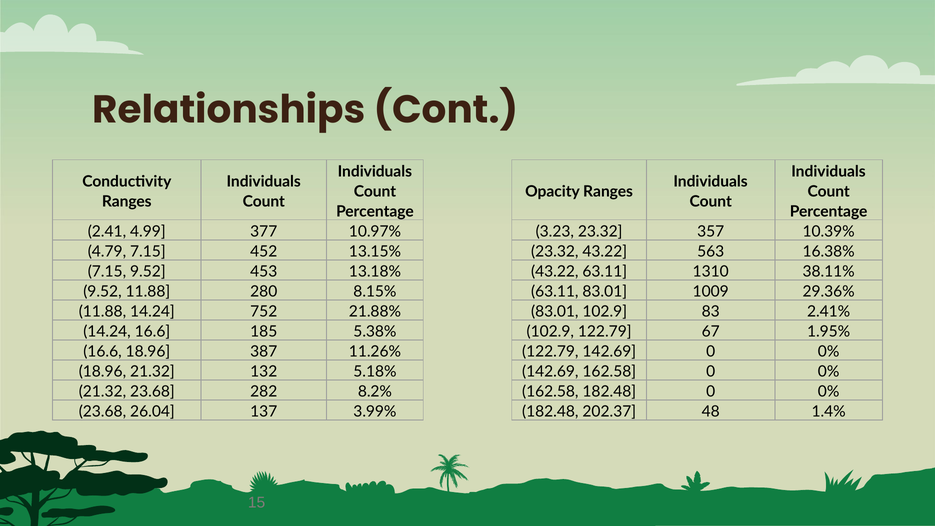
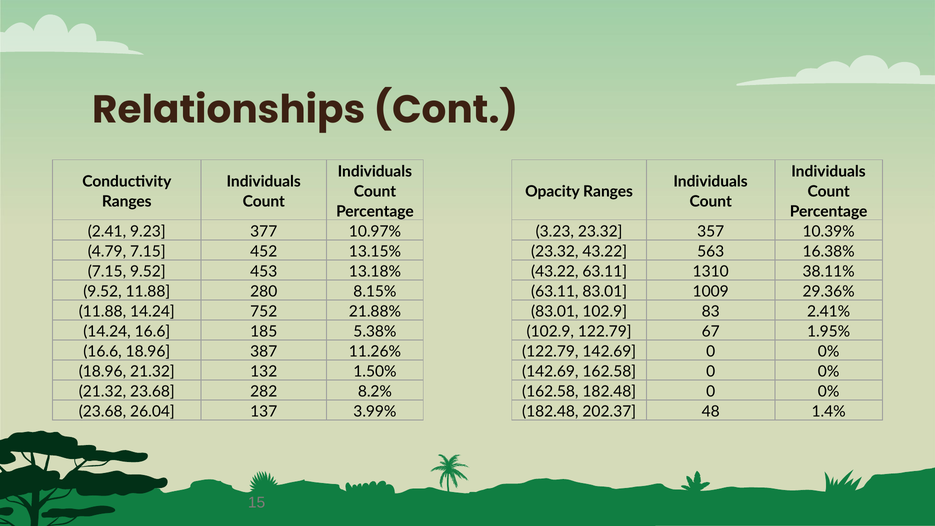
4.99: 4.99 -> 9.23
5.18%: 5.18% -> 1.50%
